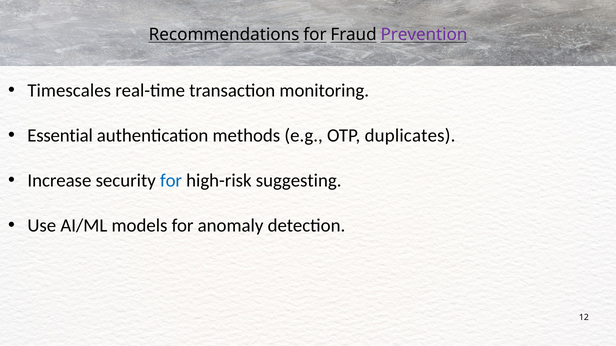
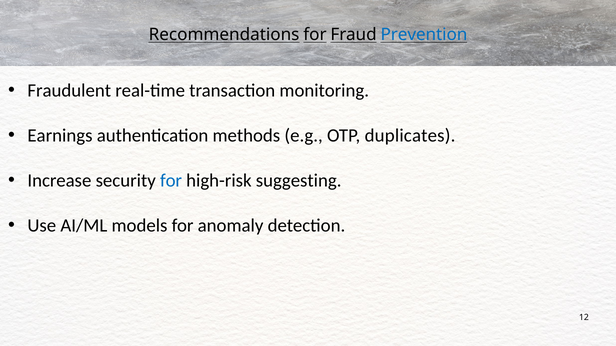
Prevention colour: purple -> blue
Timescales: Timescales -> Fraudulent
Essential: Essential -> Earnings
